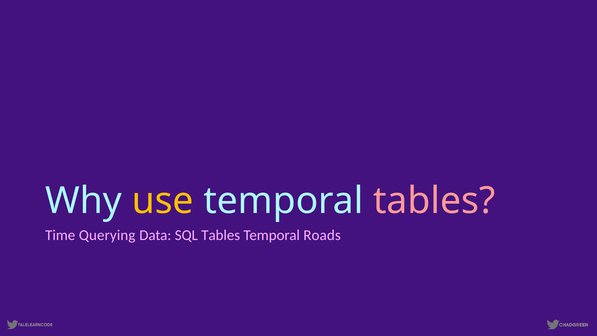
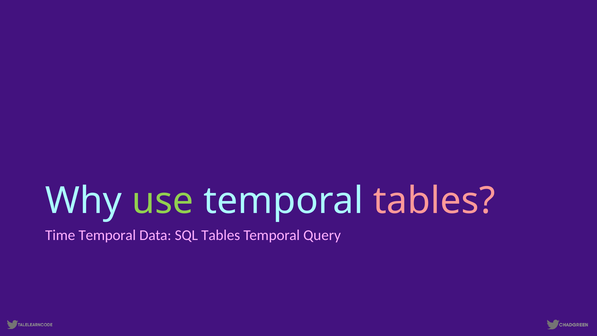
use colour: yellow -> light green
Time Querying: Querying -> Temporal
Roads: Roads -> Query
